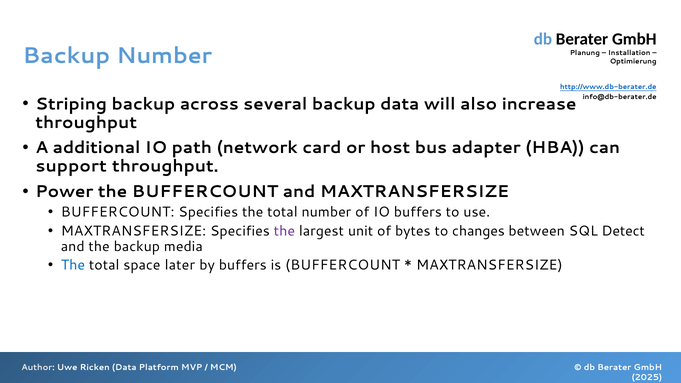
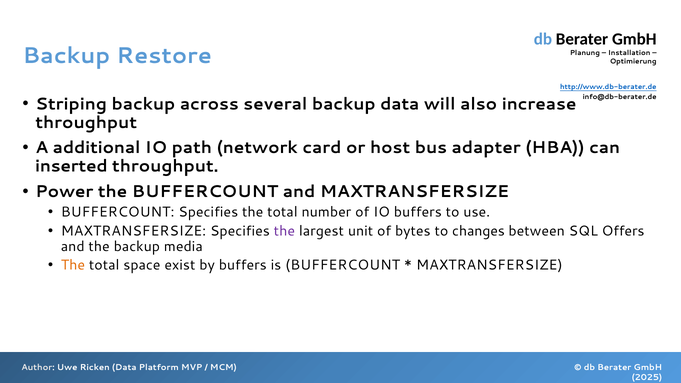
Backup Number: Number -> Restore
support: support -> inserted
Detect: Detect -> Offers
The at (73, 265) colour: blue -> orange
later: later -> exist
